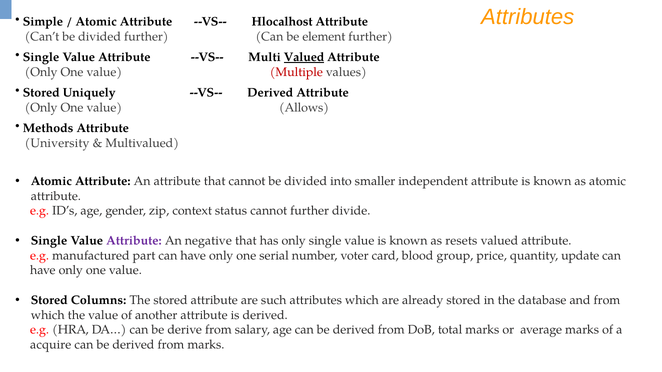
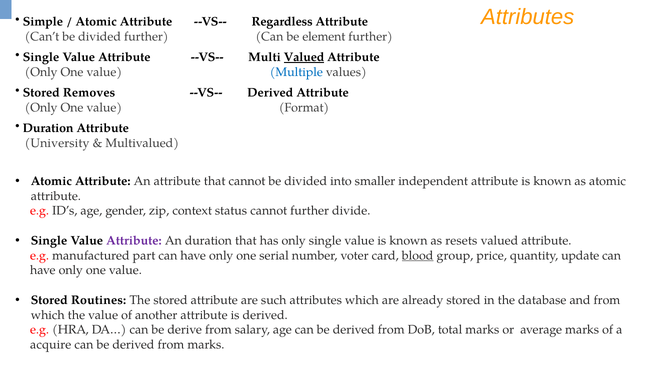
Hlocalhost: Hlocalhost -> Regardless
Multiple colour: red -> blue
Uniquely: Uniquely -> Removes
Allows: Allows -> Format
Methods at (48, 128): Methods -> Duration
An negative: negative -> duration
blood underline: none -> present
Columns: Columns -> Routines
